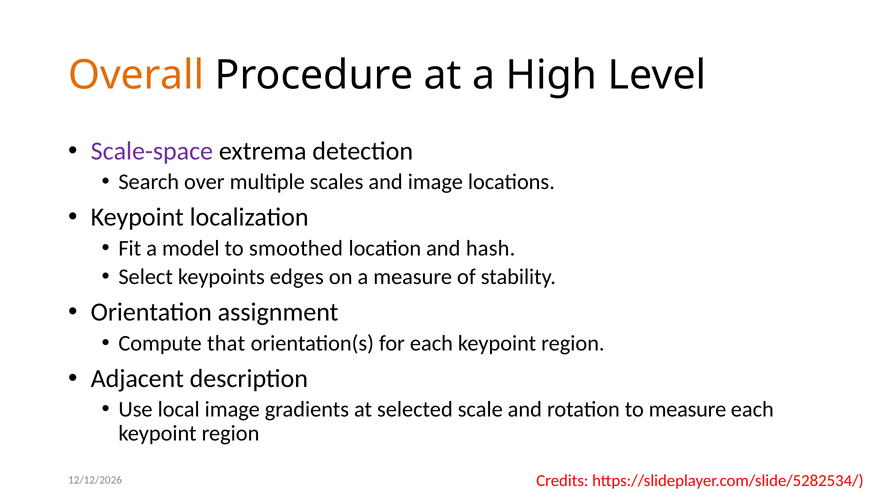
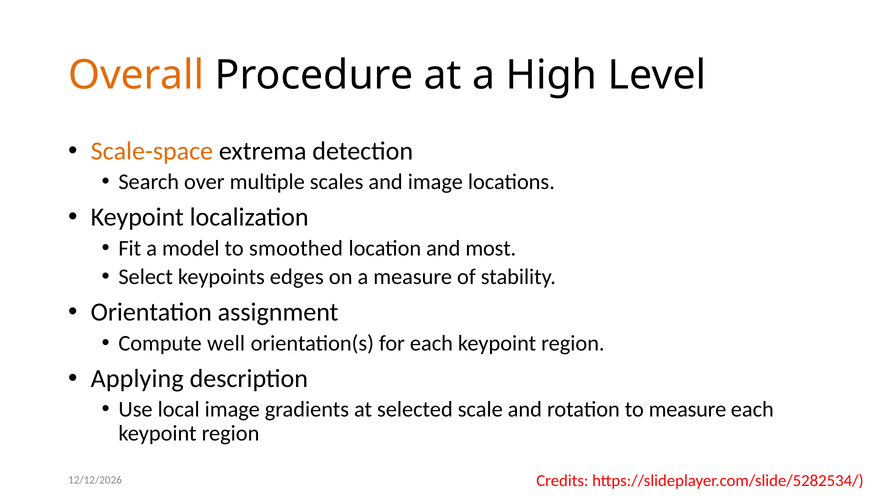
Scale-space colour: purple -> orange
hash: hash -> most
that: that -> well
Adjacent: Adjacent -> Applying
